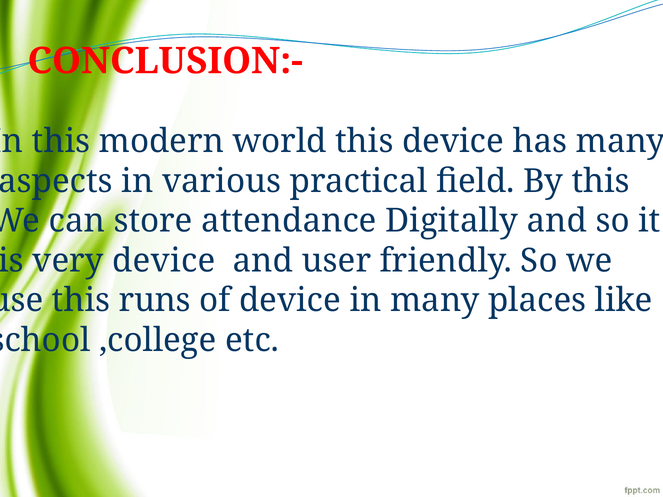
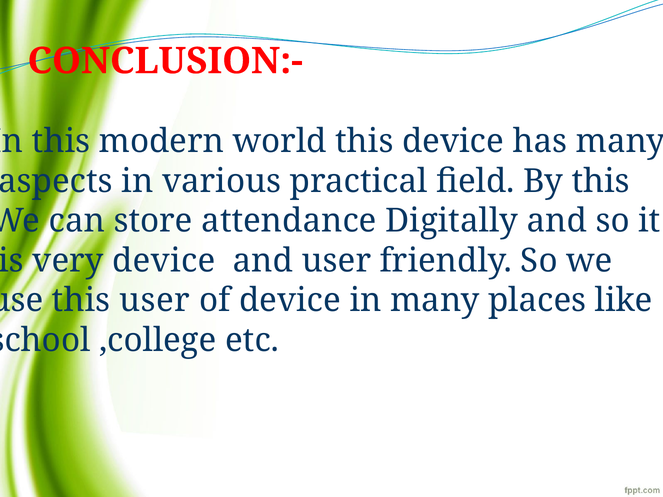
this runs: runs -> user
